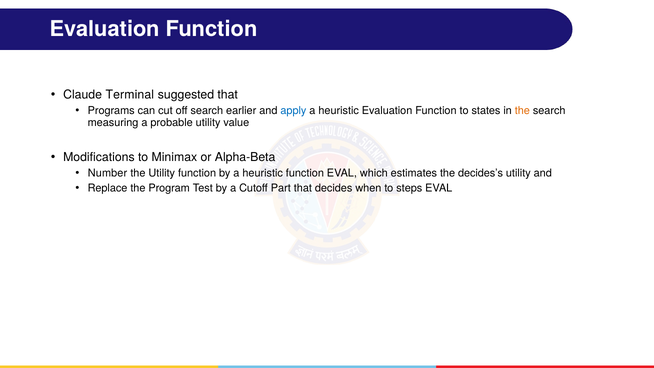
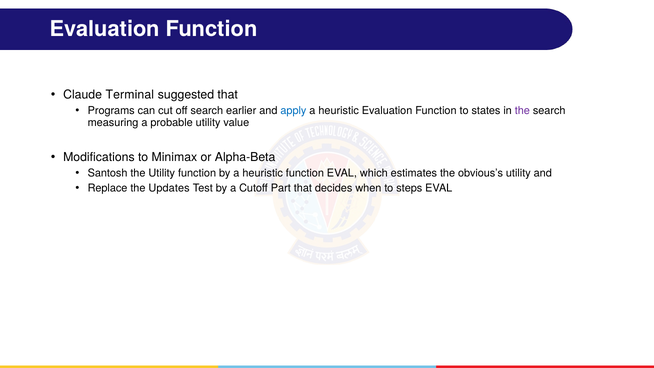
the at (522, 111) colour: orange -> purple
Number: Number -> Santosh
decides’s: decides’s -> obvious’s
Program: Program -> Updates
